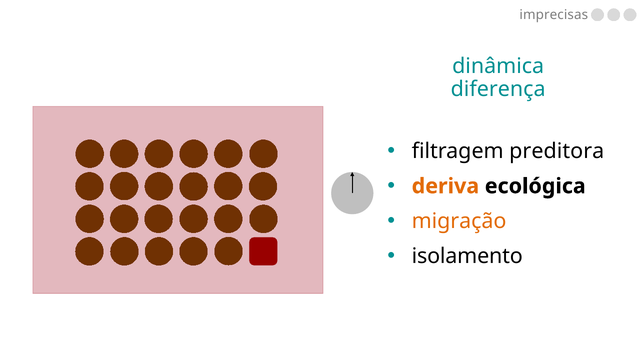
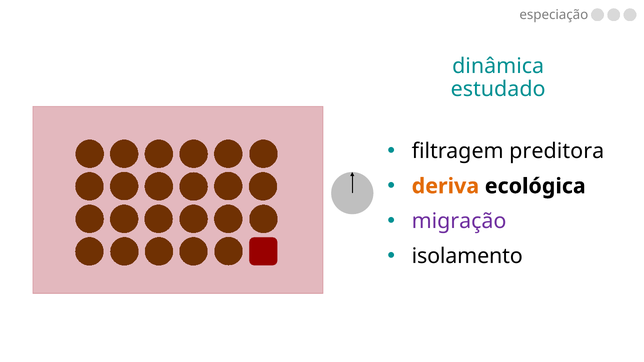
imprecisas: imprecisas -> especiação
diferença: diferença -> estudado
migração colour: orange -> purple
